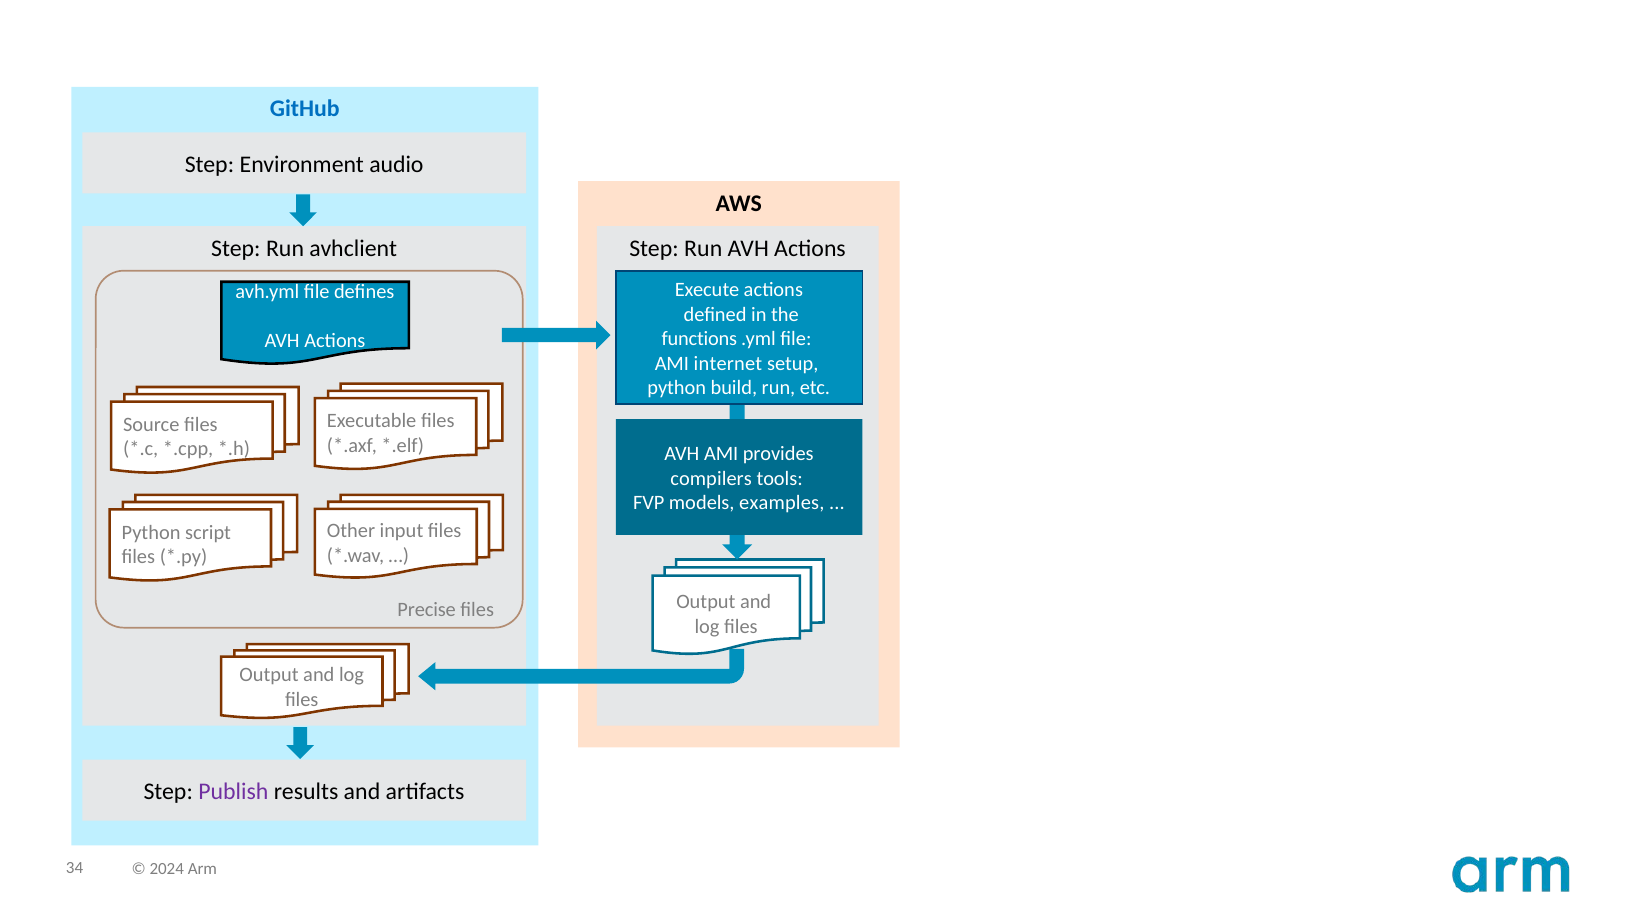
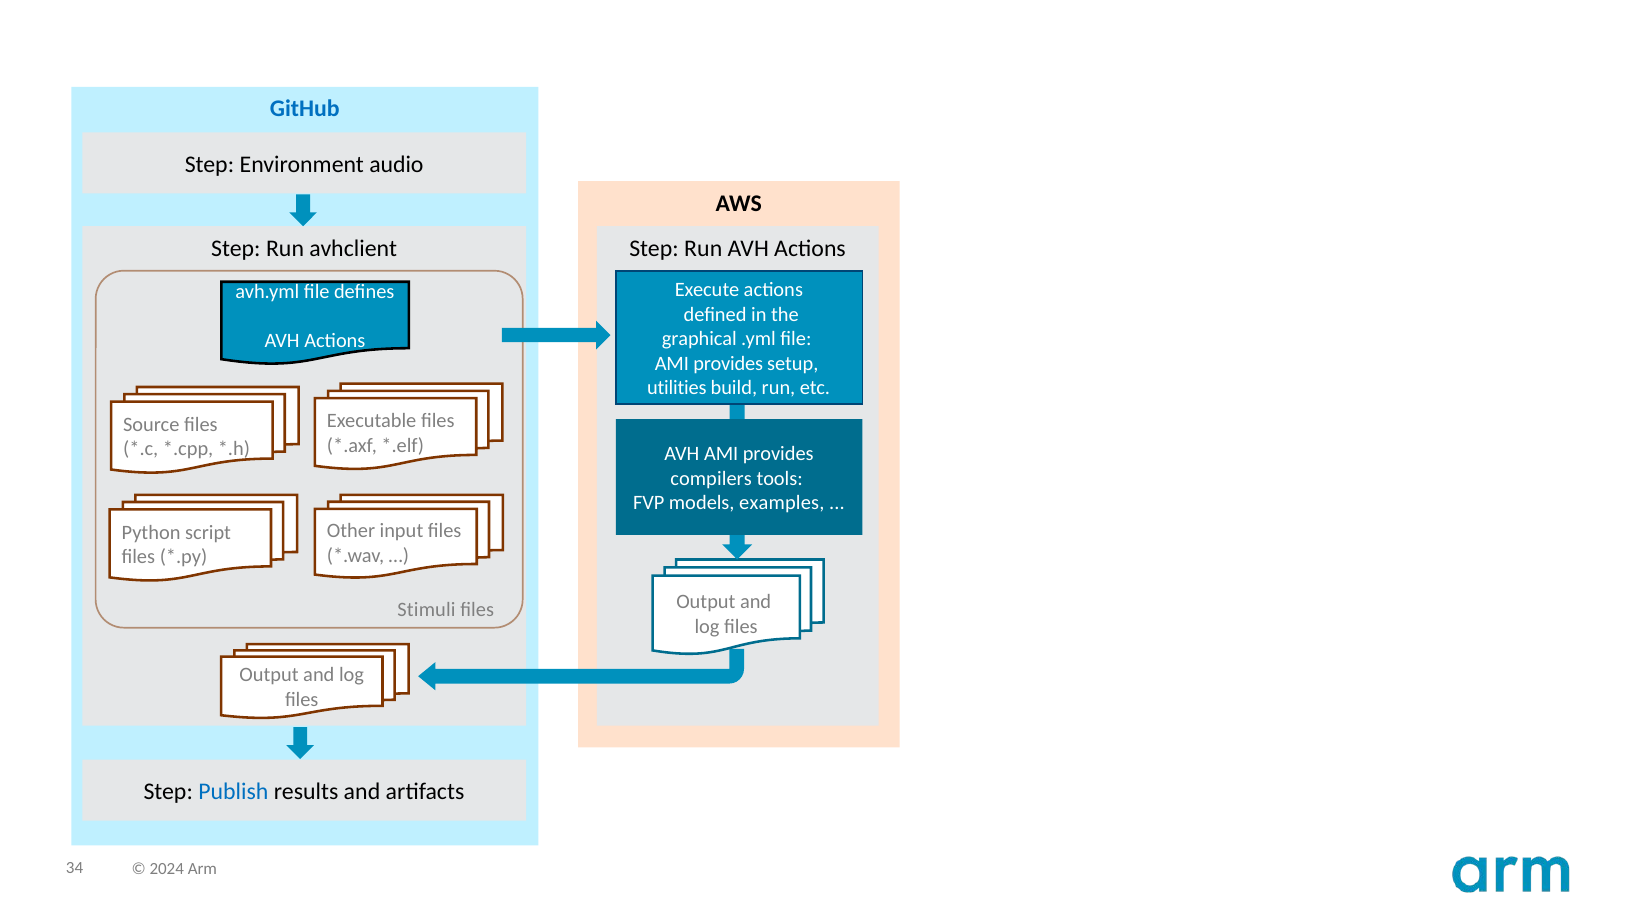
functions: functions -> graphical
internet at (728, 363): internet -> provides
python at (677, 388): python -> utilities
Precise: Precise -> Stimuli
Publish colour: purple -> blue
